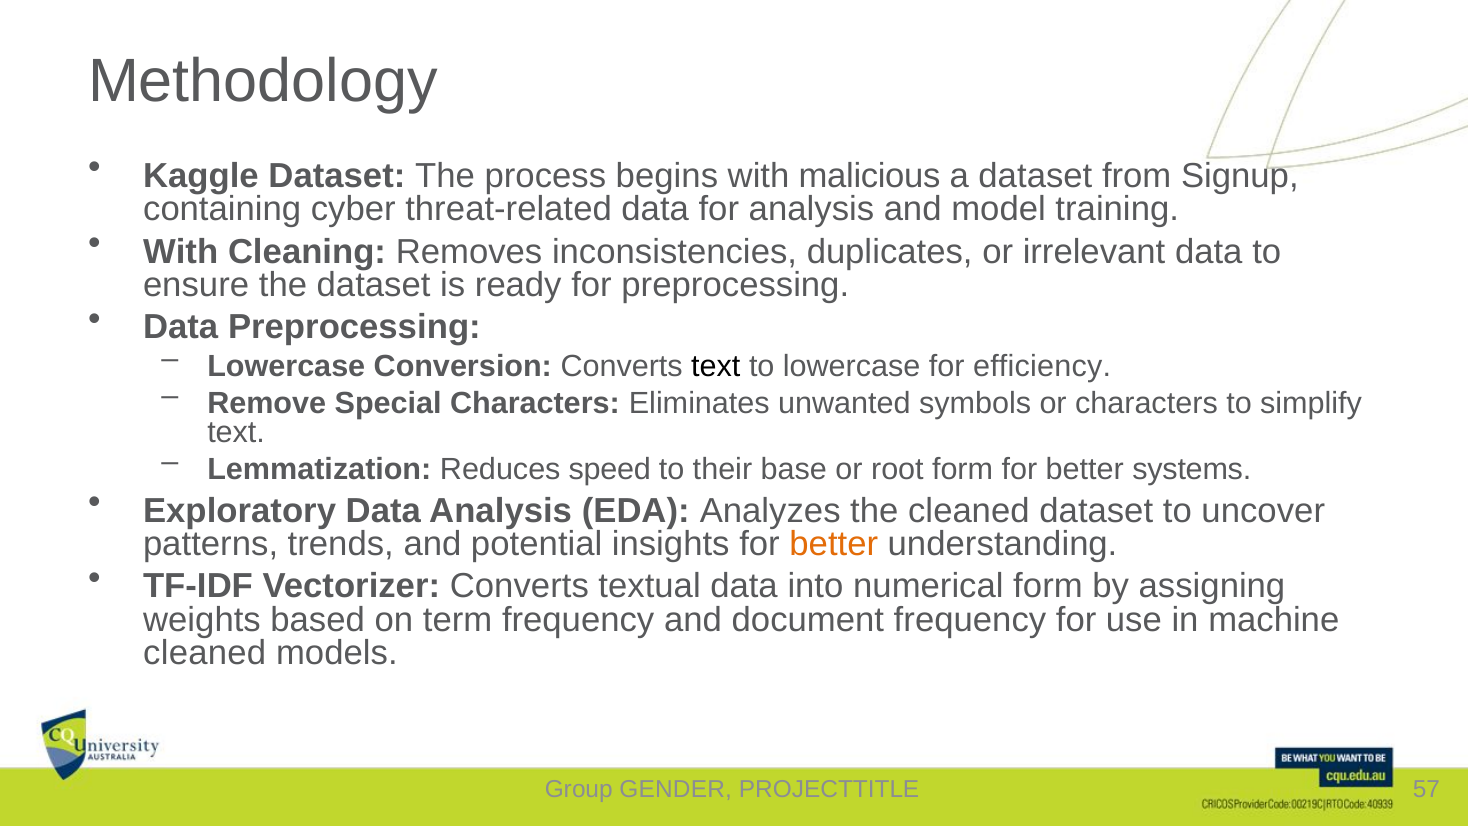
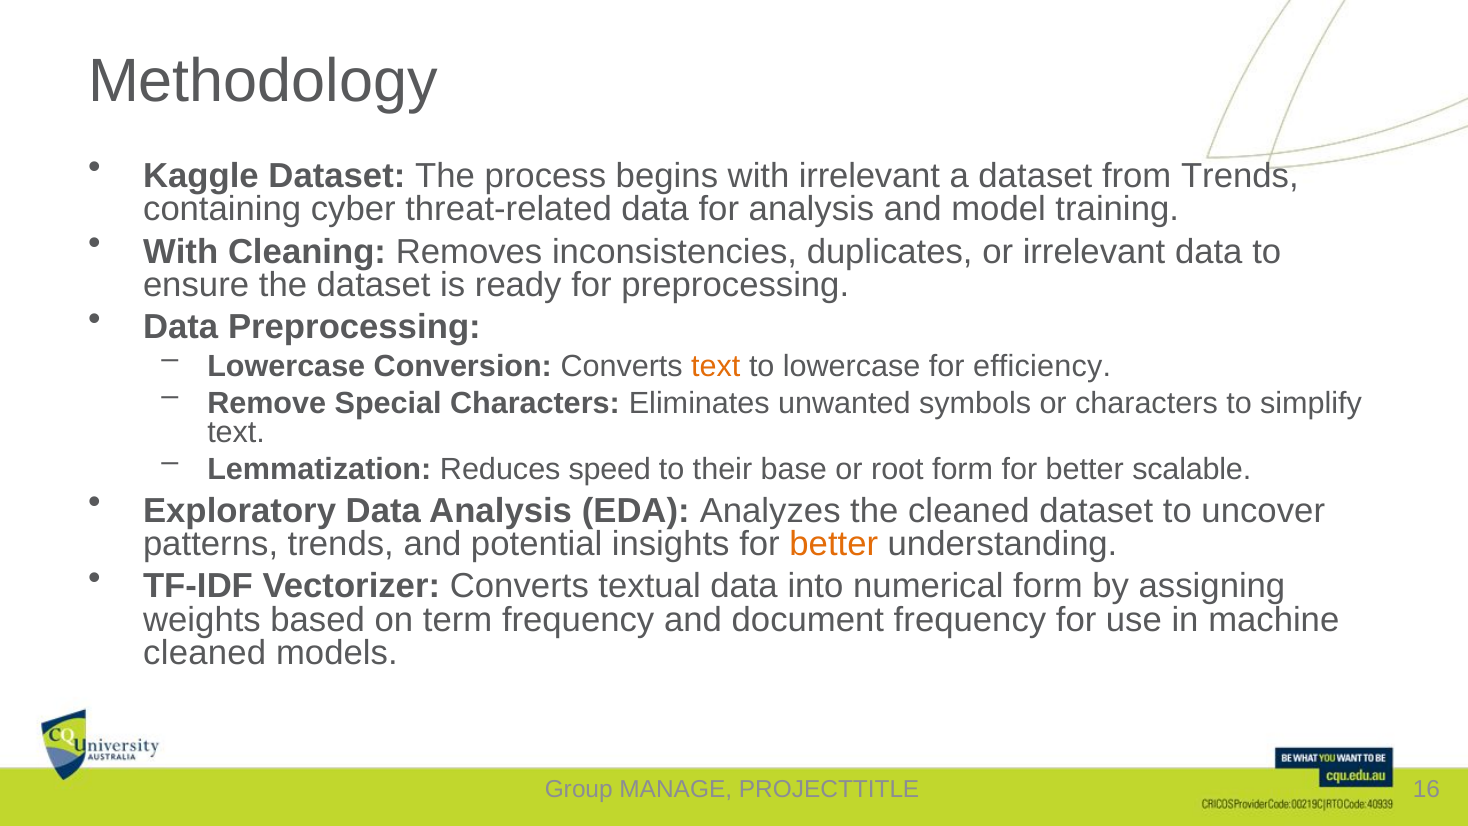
with malicious: malicious -> irrelevant
from Signup: Signup -> Trends
text at (716, 366) colour: black -> orange
systems: systems -> scalable
GENDER: GENDER -> MANAGE
57: 57 -> 16
